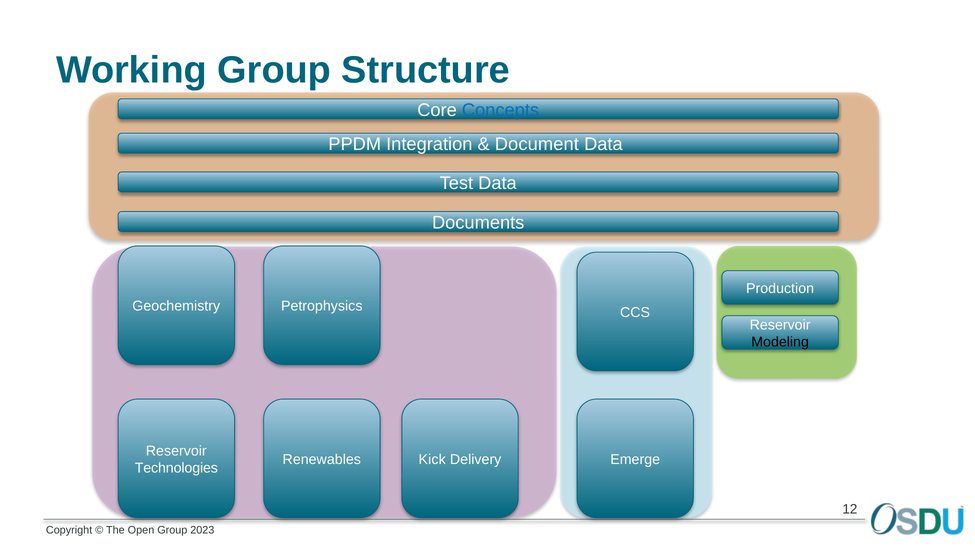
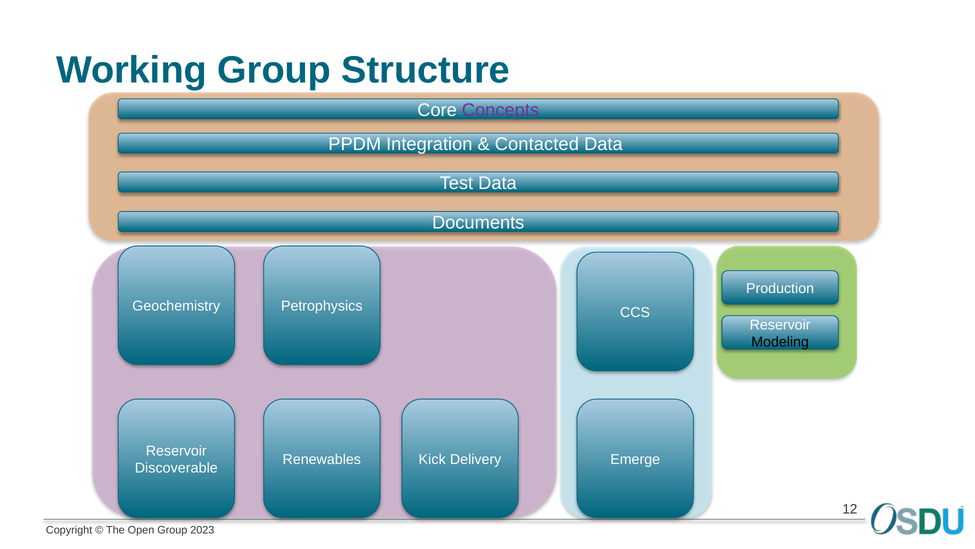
Concepts colour: blue -> purple
Document: Document -> Contacted
Technologies: Technologies -> Discoverable
